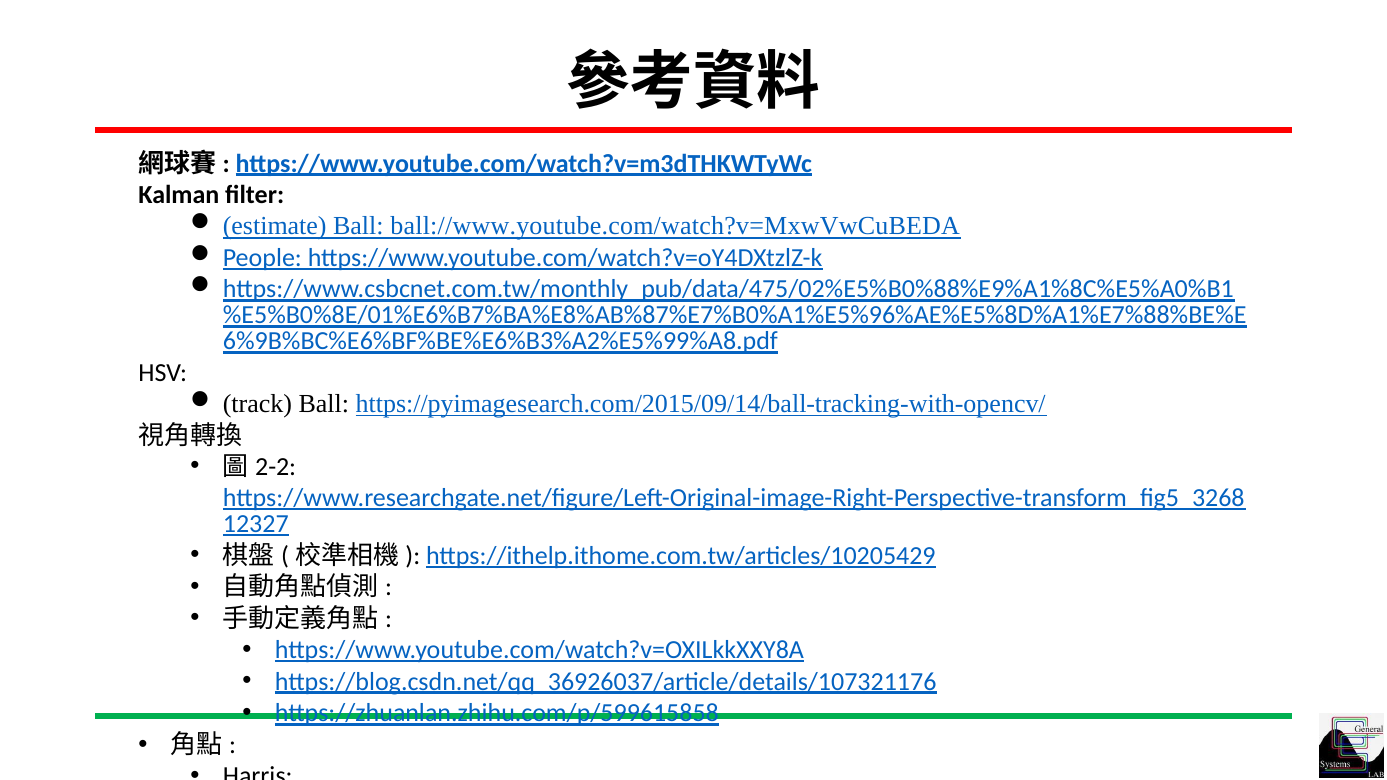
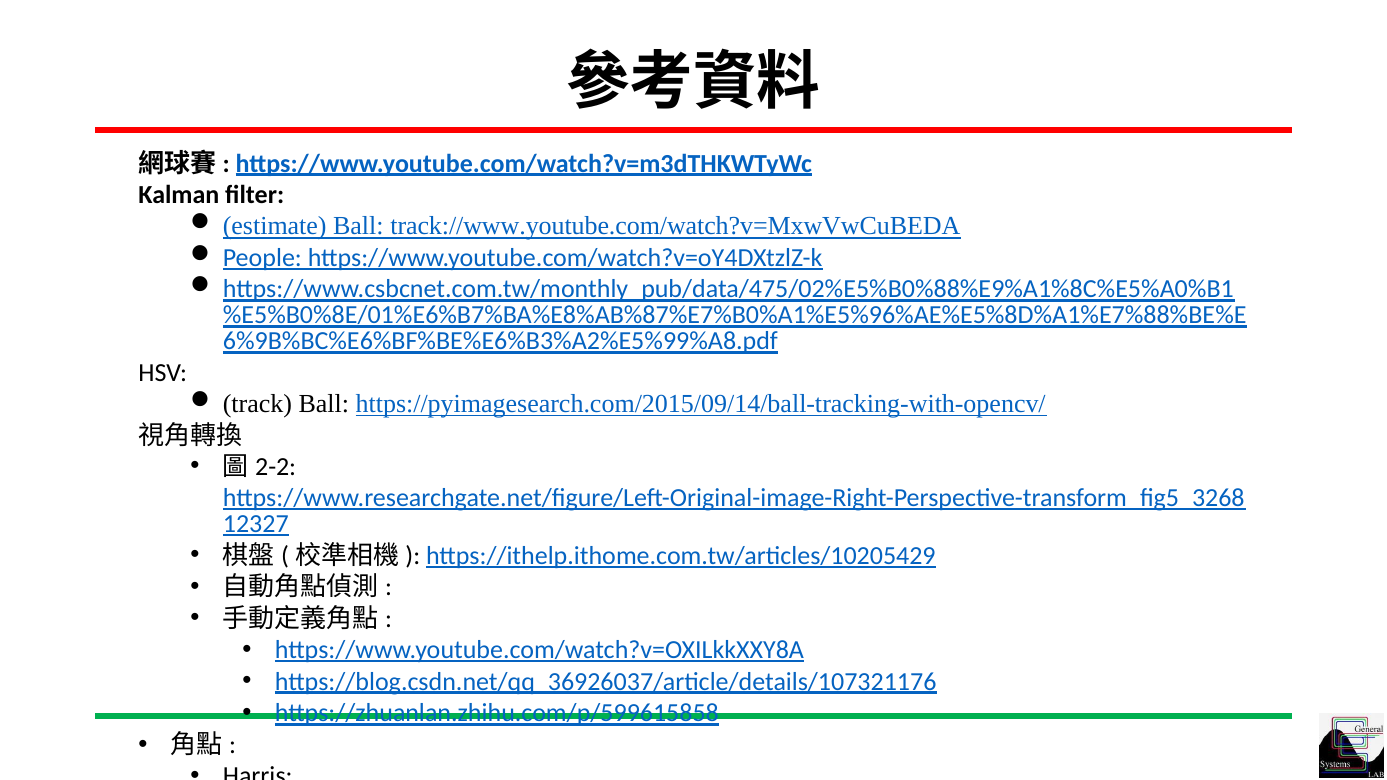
ball://www.youtube.com/watch?v=MxwVwCuBEDA: ball://www.youtube.com/watch?v=MxwVwCuBEDA -> track://www.youtube.com/watch?v=MxwVwCuBEDA
